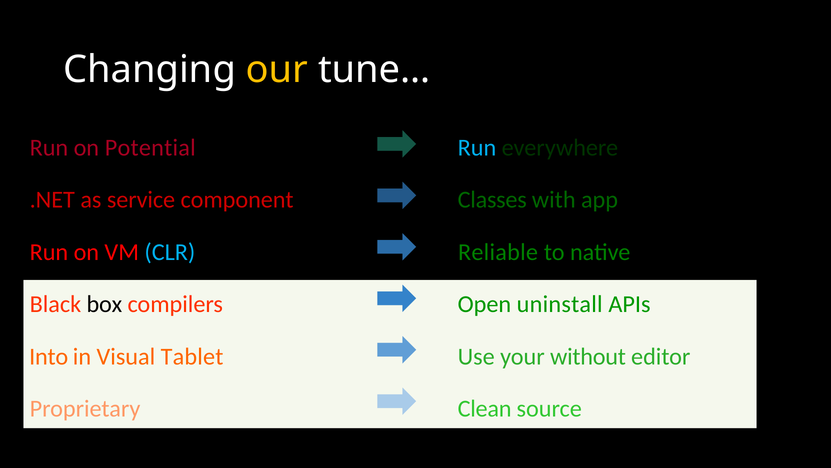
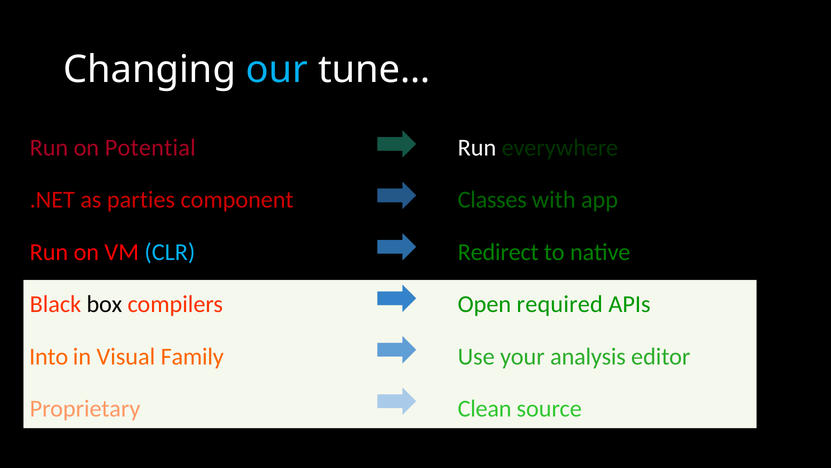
our colour: yellow -> light blue
Run at (477, 148) colour: light blue -> white
service: service -> parties
Reliable: Reliable -> Redirect
uninstall: uninstall -> required
Tablet: Tablet -> Family
without: without -> analysis
